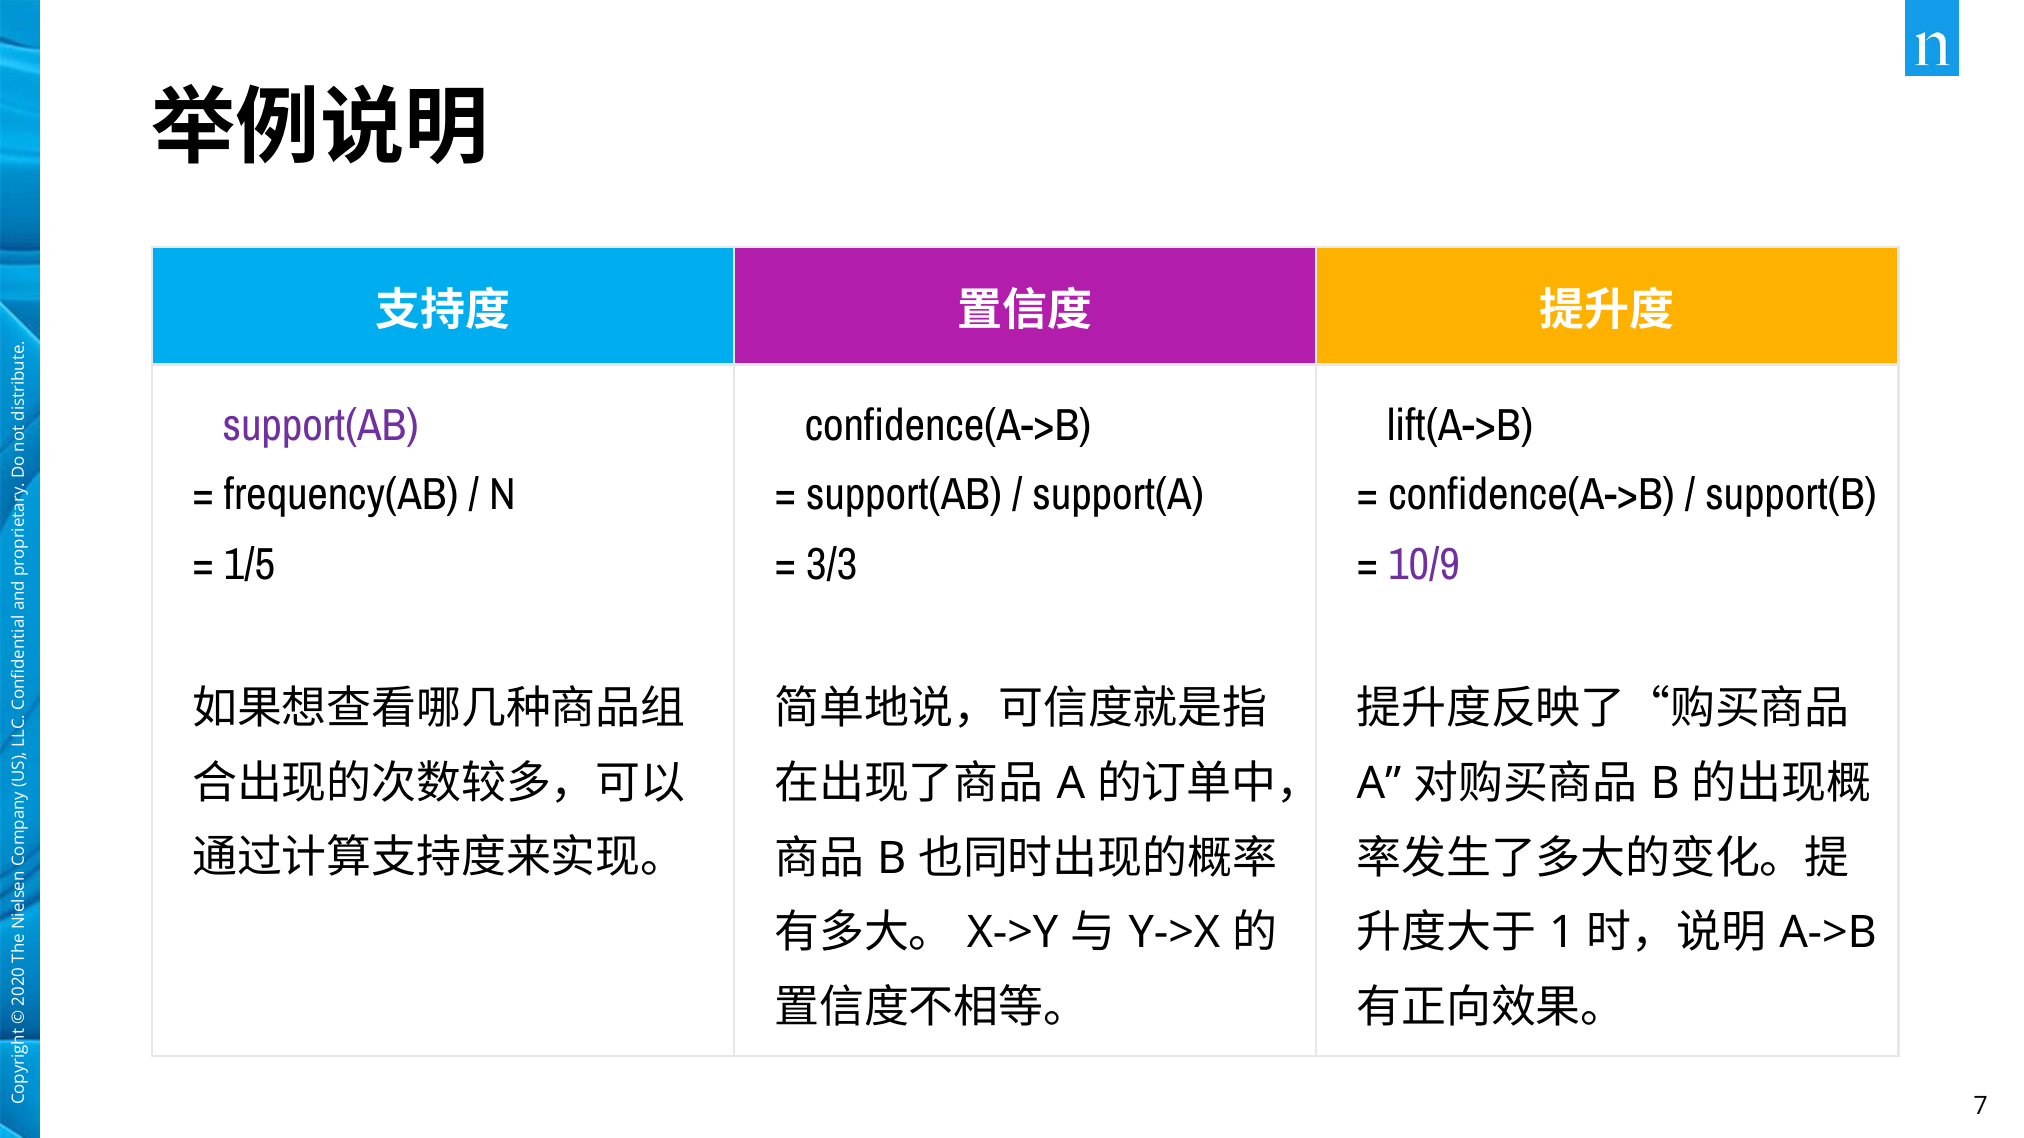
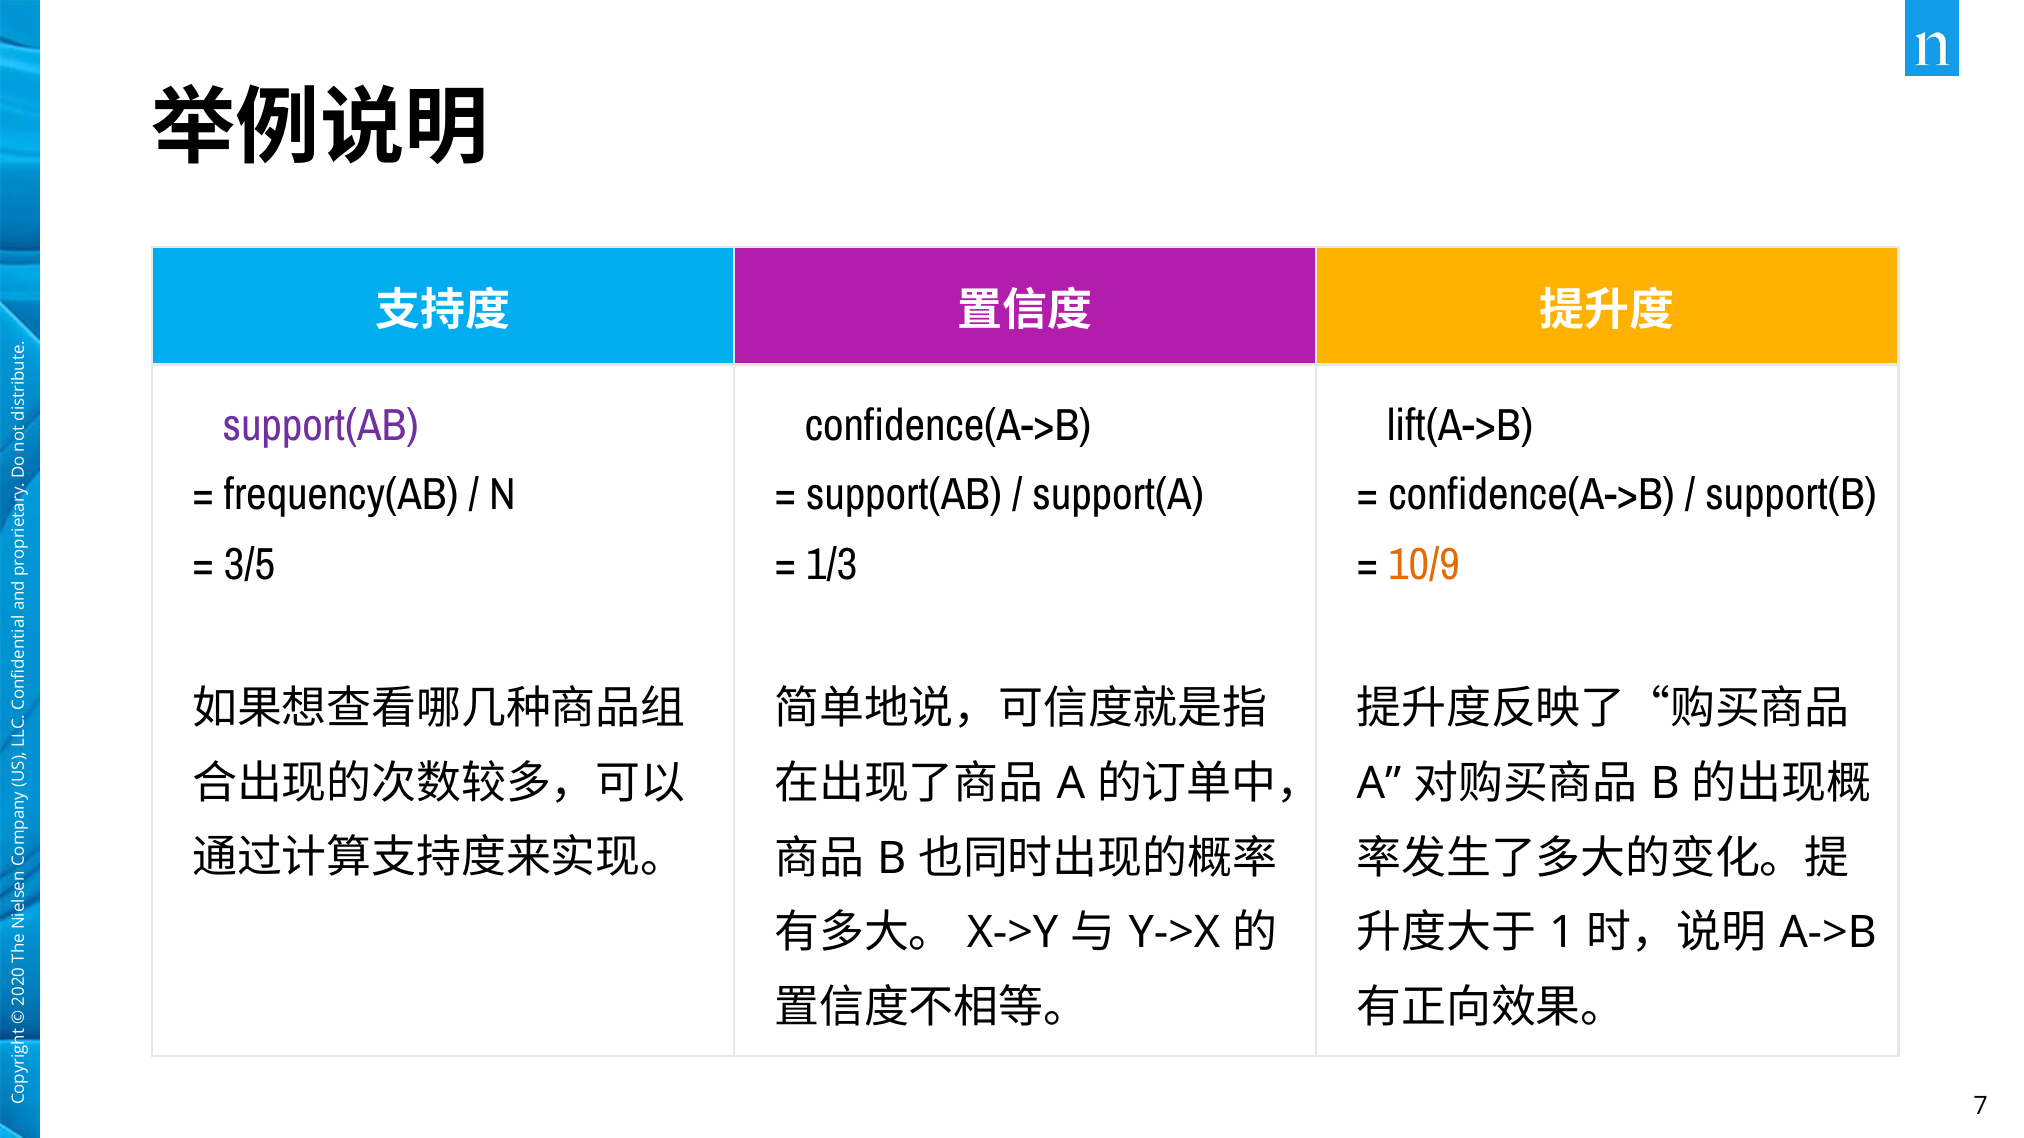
1/5: 1/5 -> 3/5
3/3: 3/3 -> 1/3
10/9 colour: purple -> orange
